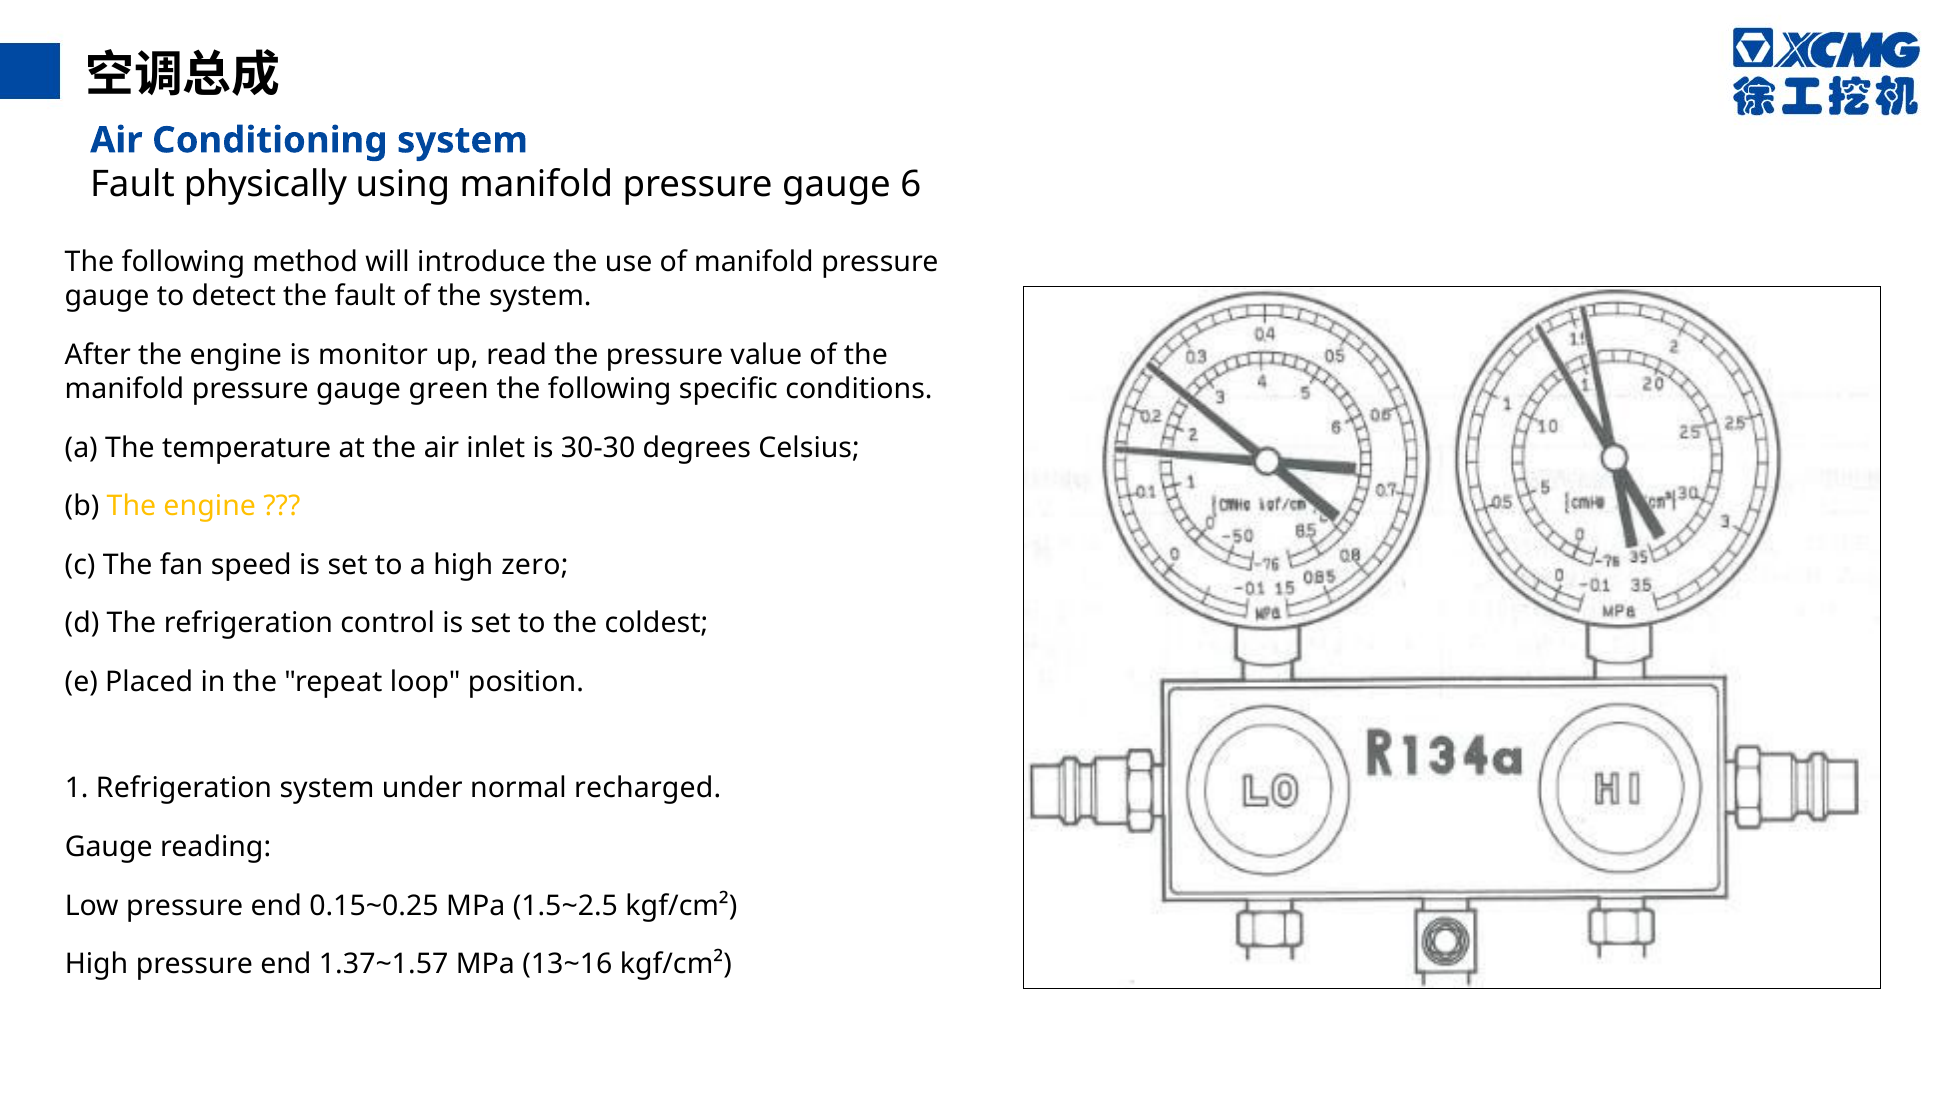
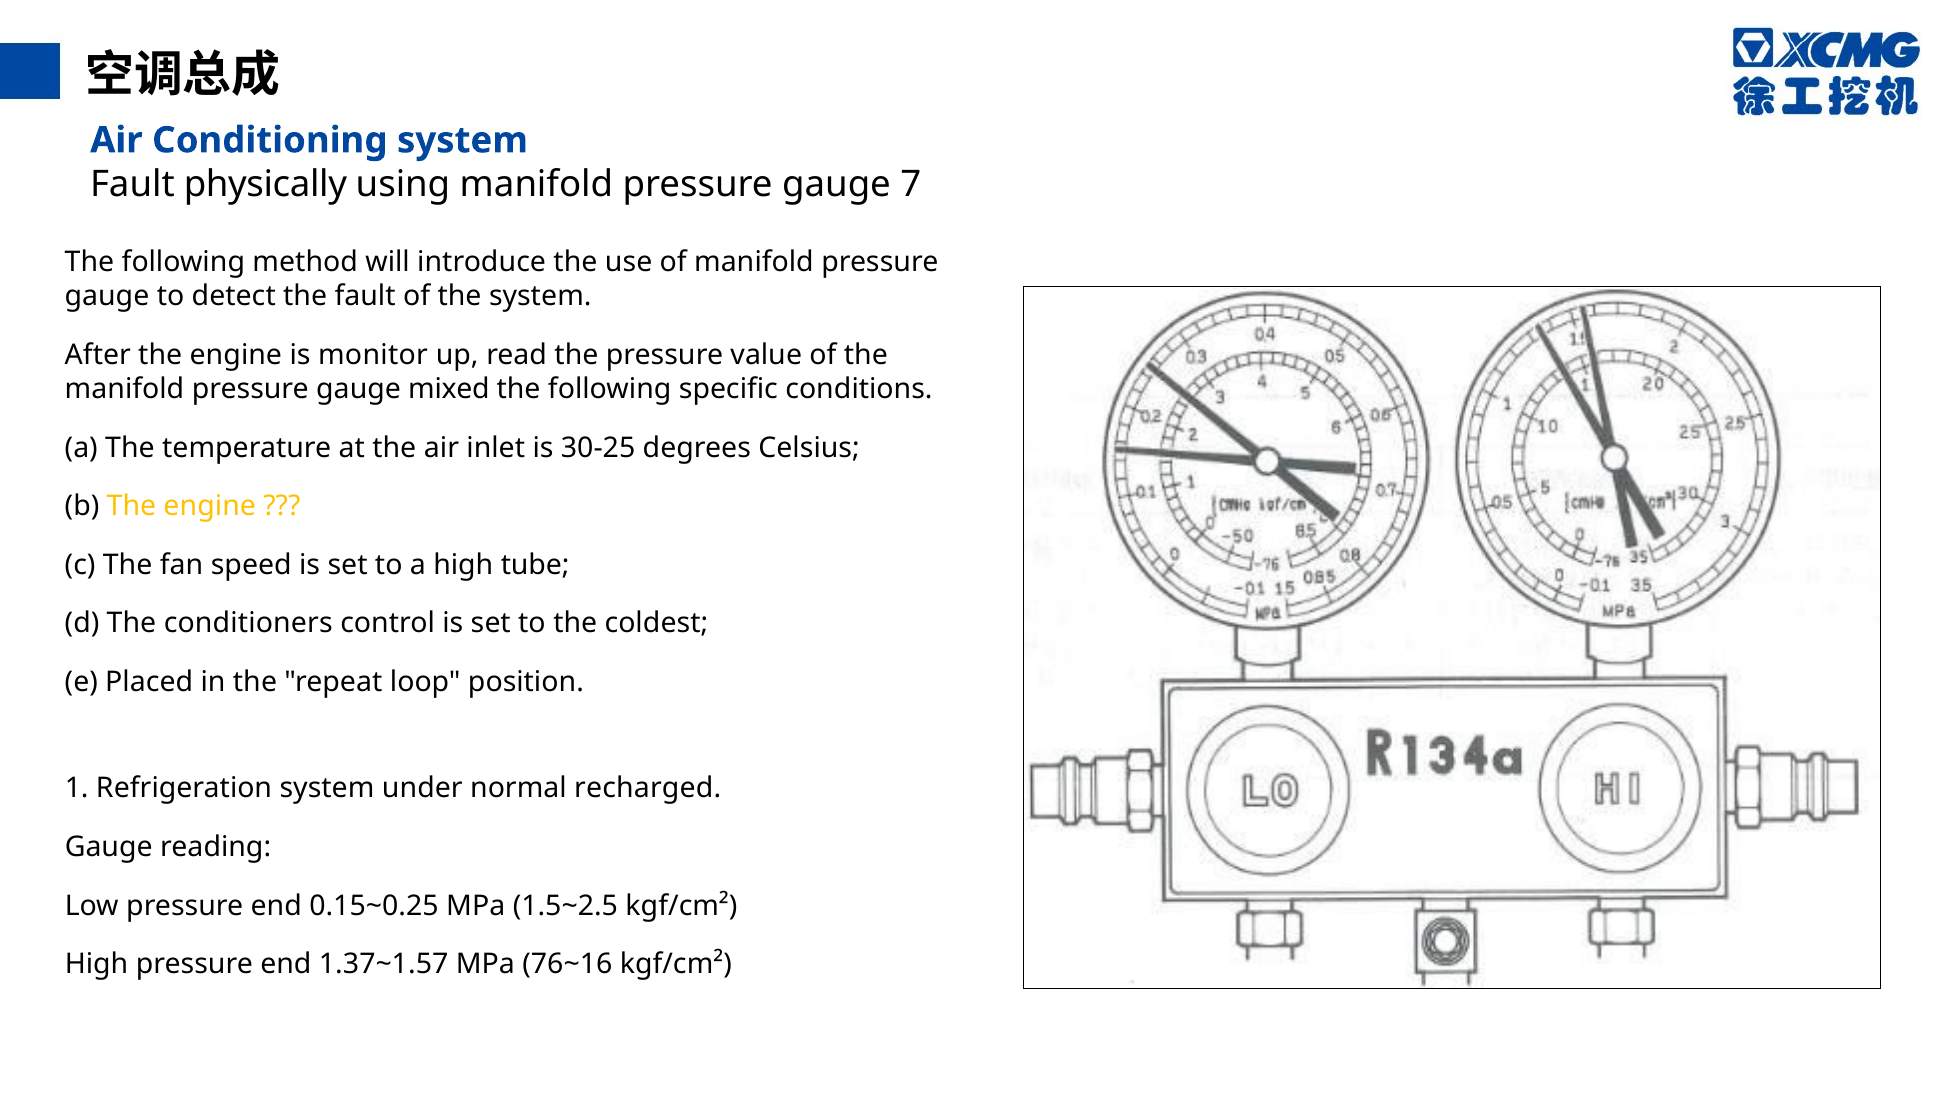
6: 6 -> 7
green: green -> mixed
30-30: 30-30 -> 30-25
zero: zero -> tube
The refrigeration: refrigeration -> conditioners
13~16: 13~16 -> 76~16
